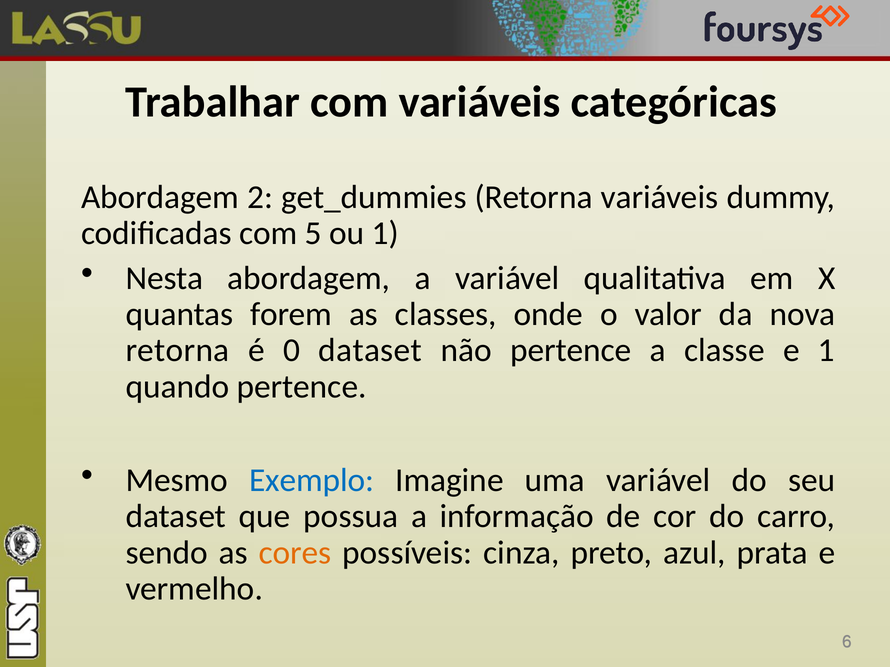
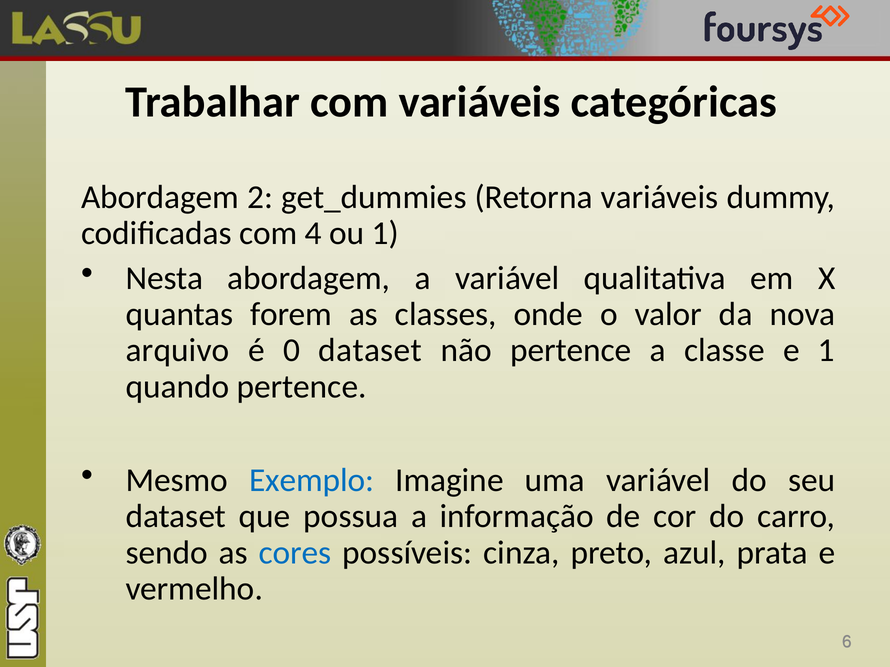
5: 5 -> 4
retorna at (177, 351): retorna -> arquivo
cores colour: orange -> blue
